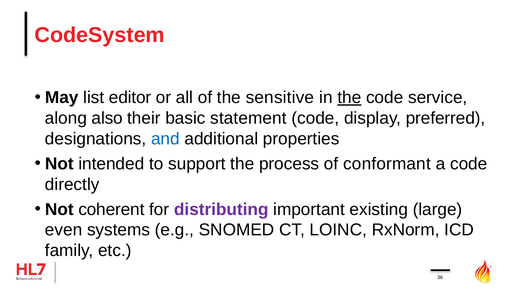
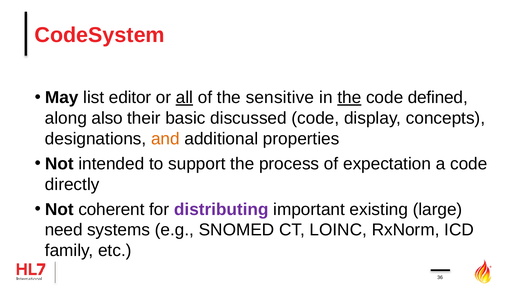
all underline: none -> present
service: service -> defined
statement: statement -> discussed
preferred: preferred -> concepts
and colour: blue -> orange
conformant: conformant -> expectation
even: even -> need
